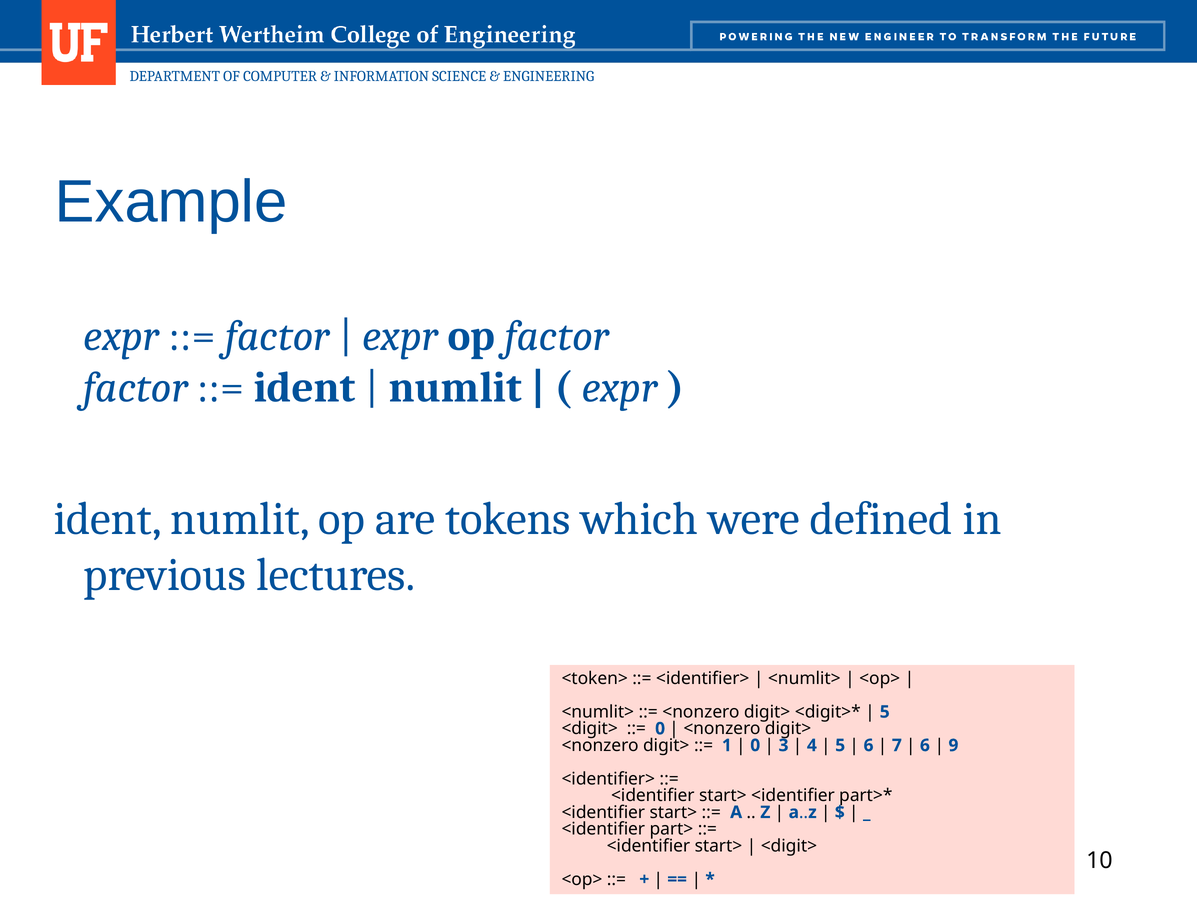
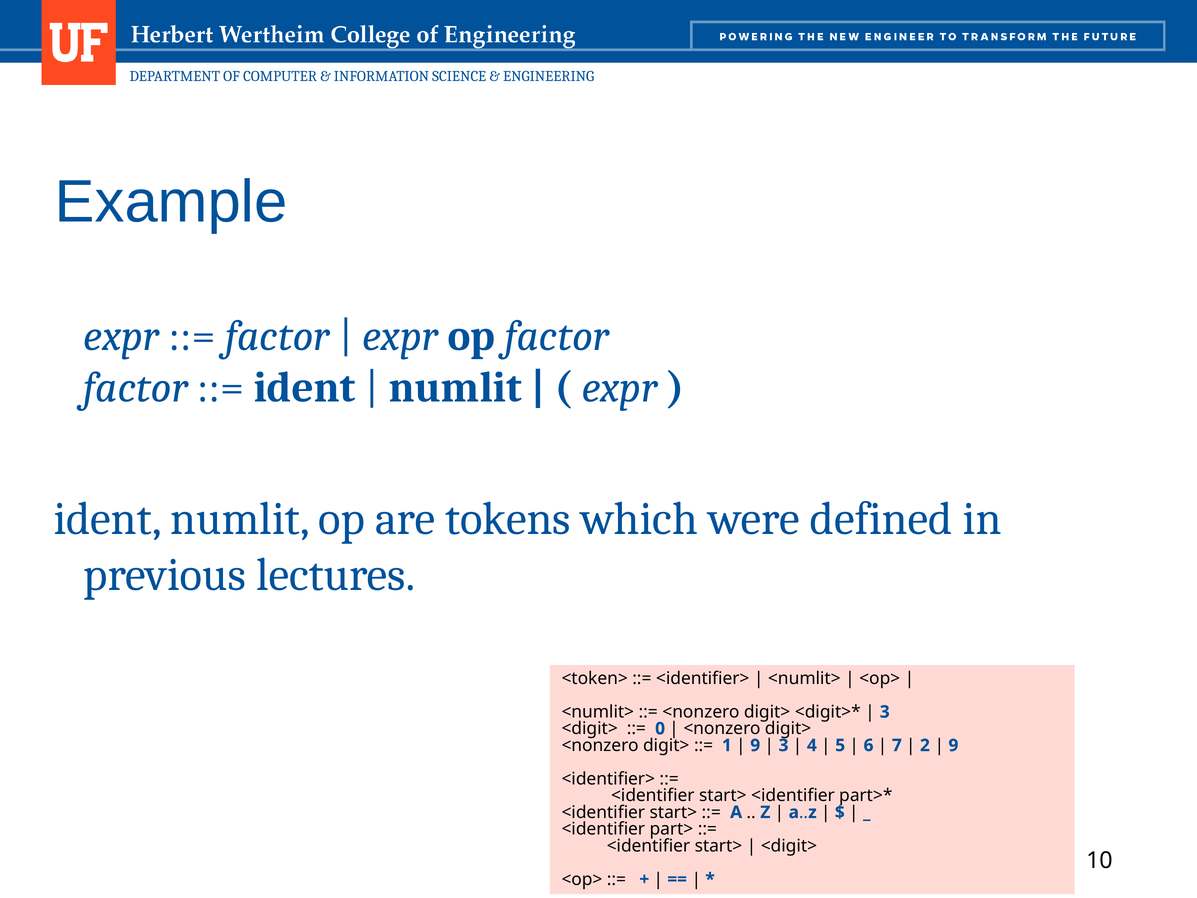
5 at (885, 712): 5 -> 3
0 at (755, 745): 0 -> 9
6 at (925, 745): 6 -> 2
